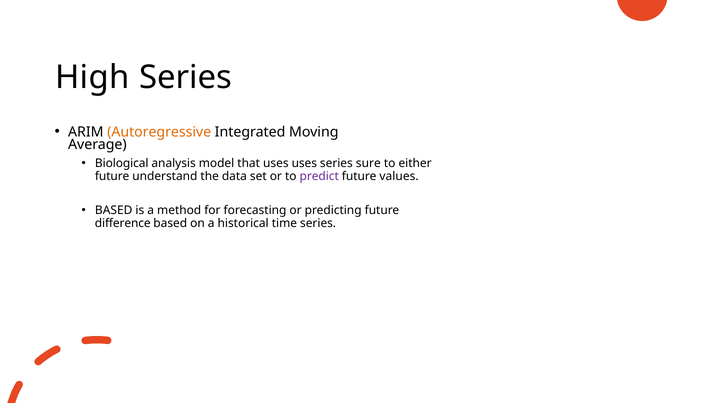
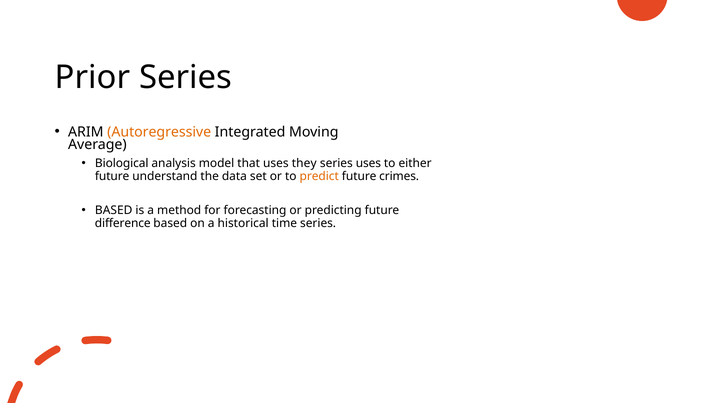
High: High -> Prior
uses uses: uses -> they
series sure: sure -> uses
predict colour: purple -> orange
values: values -> crimes
